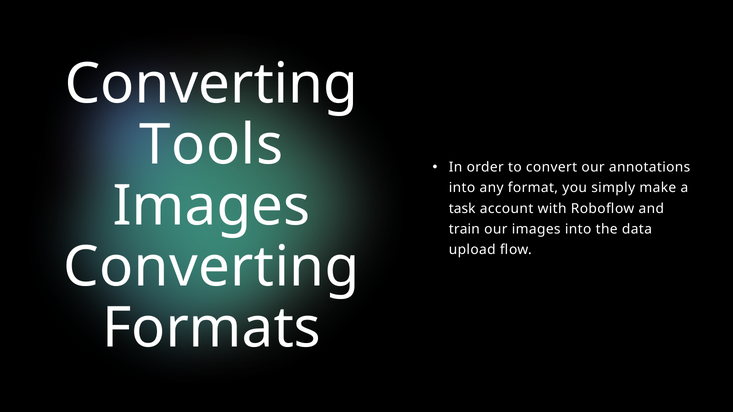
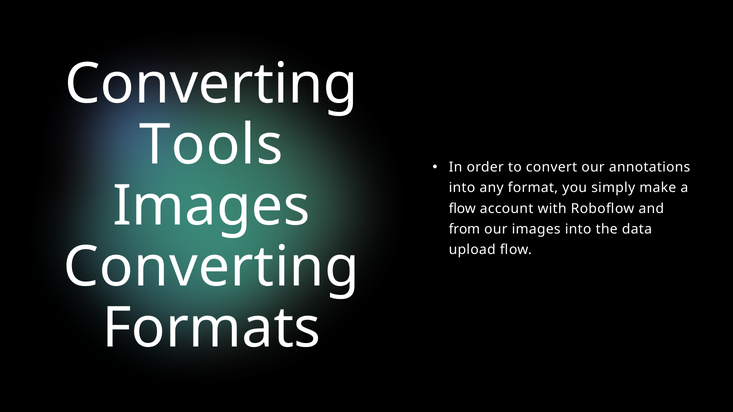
task at (462, 209): task -> flow
train: train -> from
